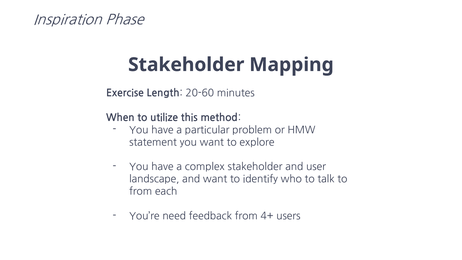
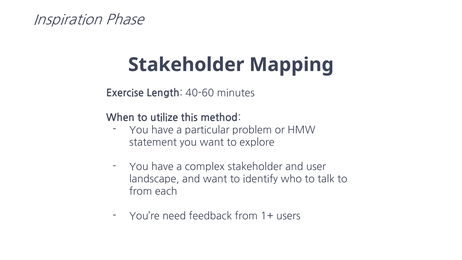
20-60: 20-60 -> 40-60
4+: 4+ -> 1+
